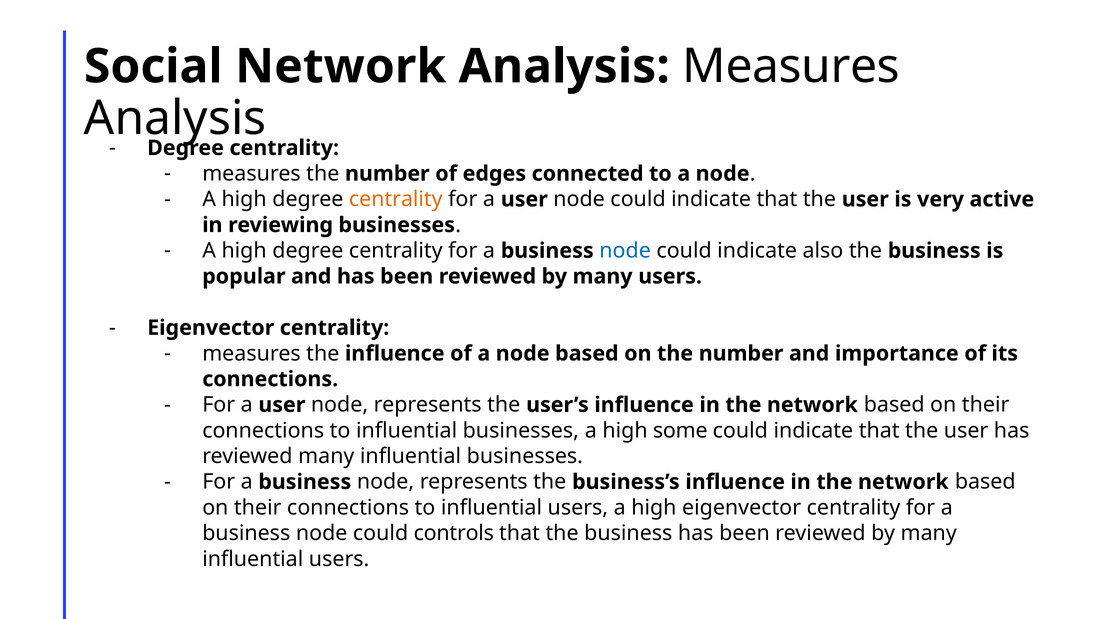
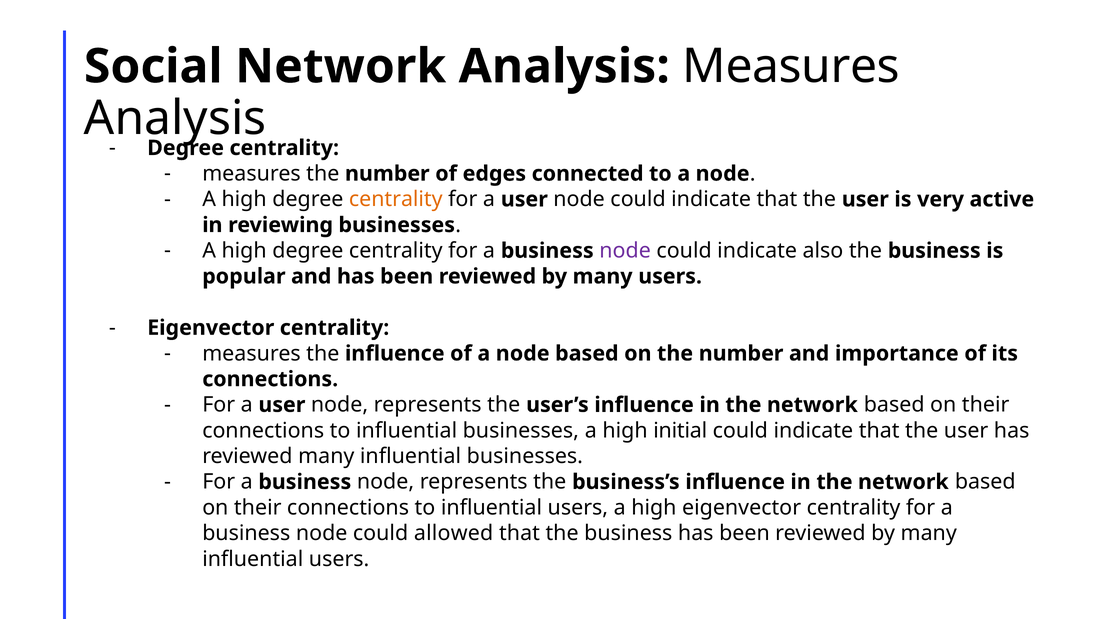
node at (625, 251) colour: blue -> purple
some: some -> initial
controls: controls -> allowed
